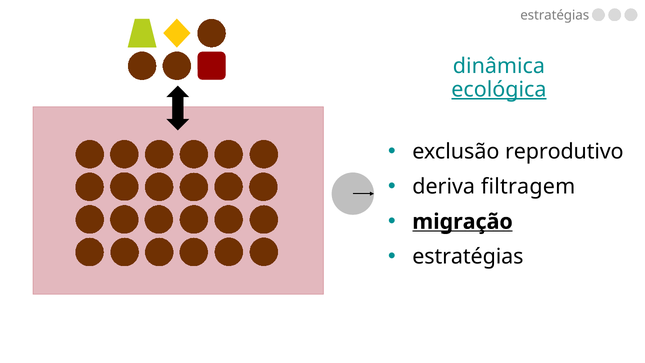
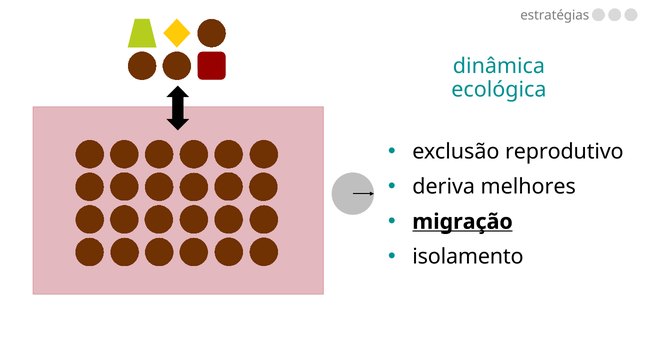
ecológica underline: present -> none
filtragem: filtragem -> melhores
estratégias at (468, 257): estratégias -> isolamento
